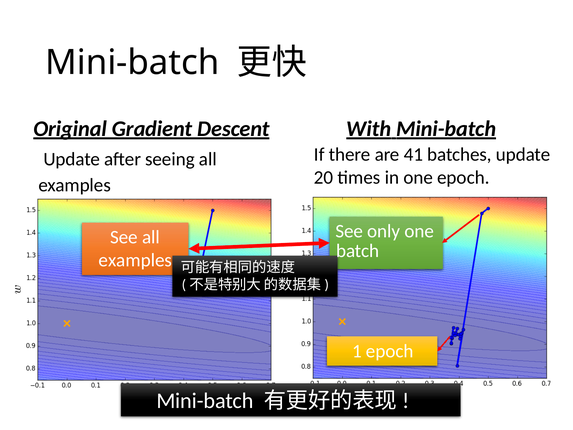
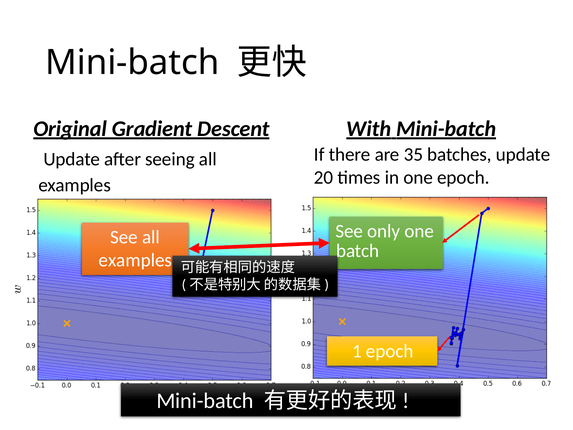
41: 41 -> 35
